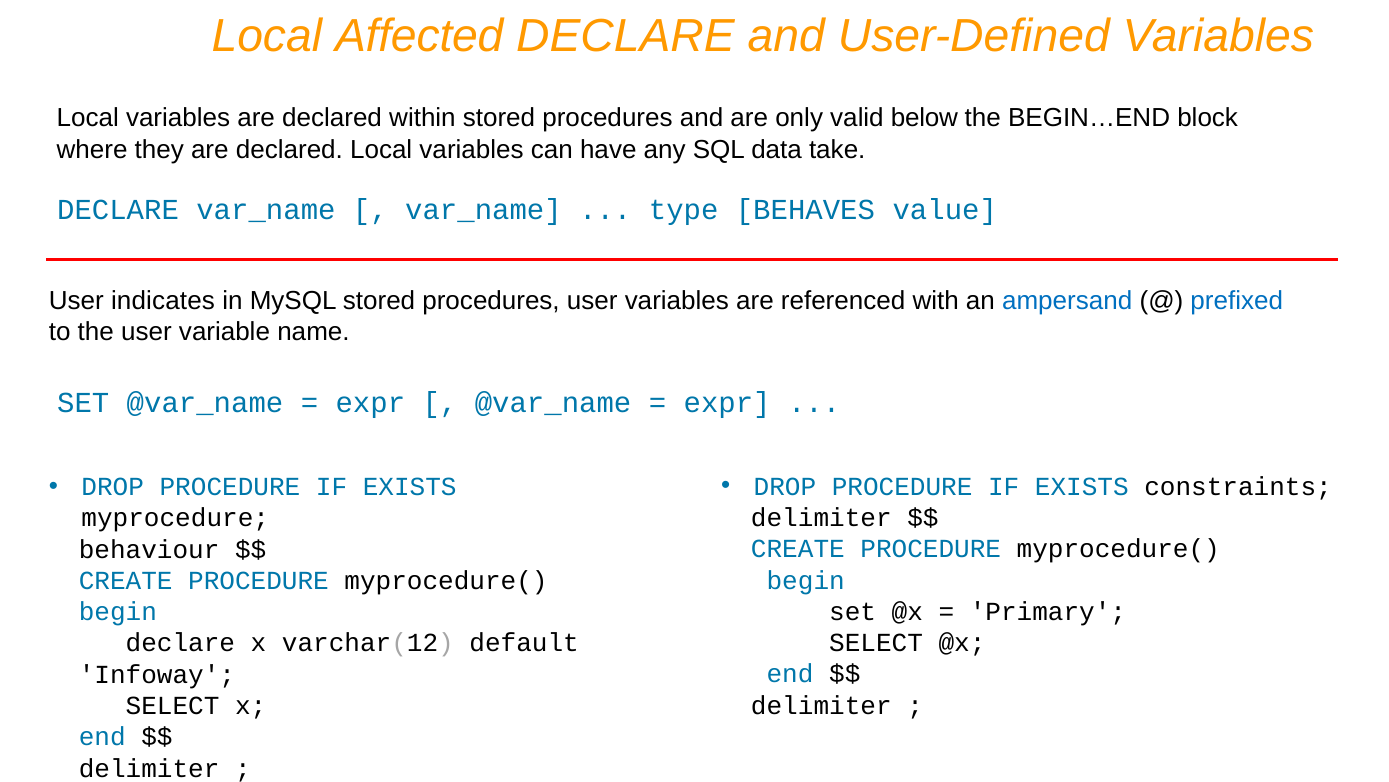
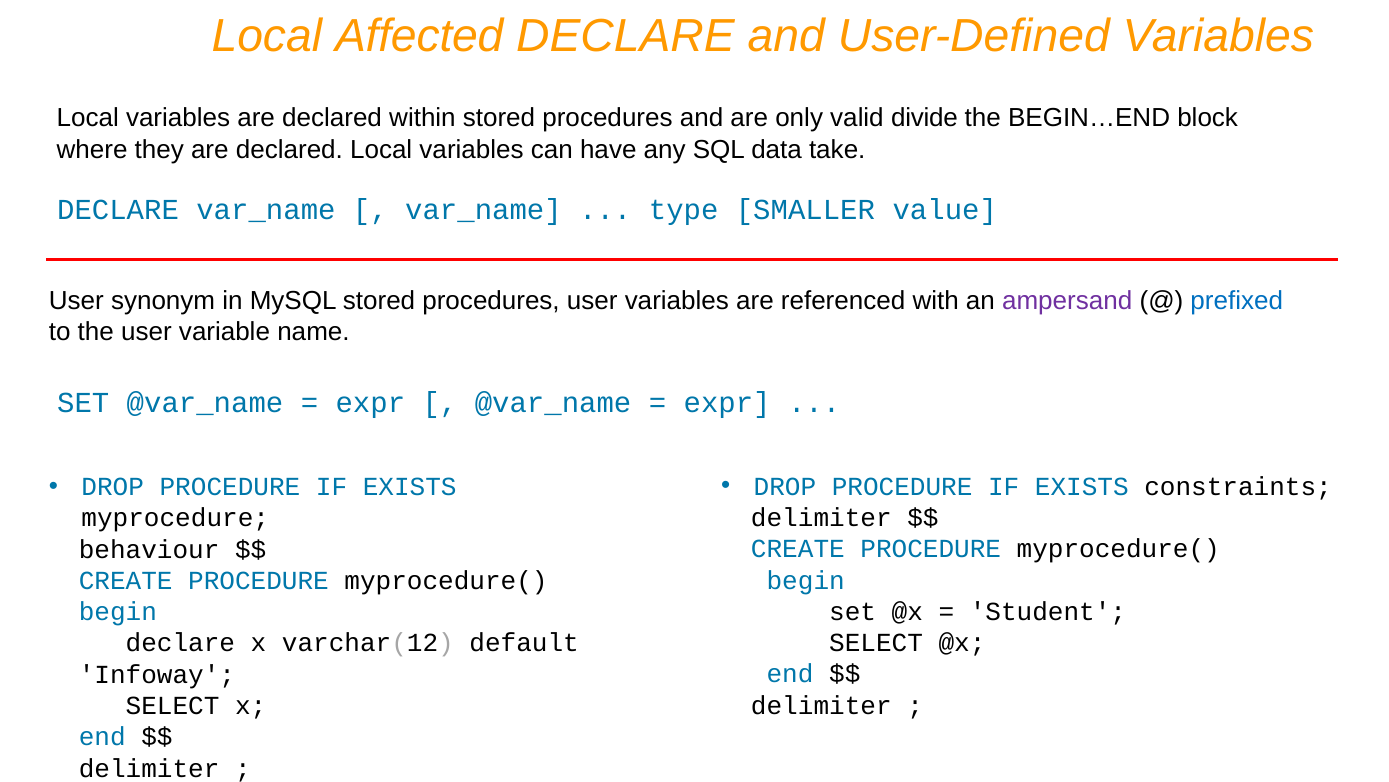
below: below -> divide
BEHAVES: BEHAVES -> SMALLER
indicates: indicates -> synonym
ampersand colour: blue -> purple
Primary: Primary -> Student
